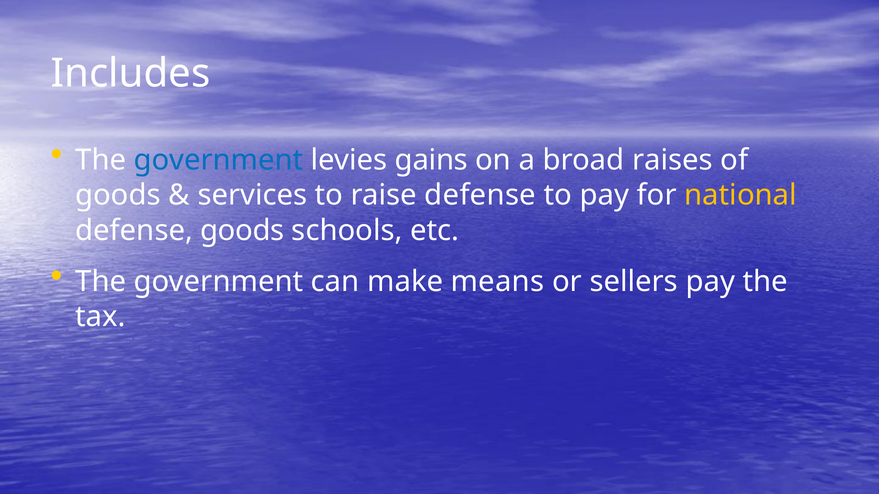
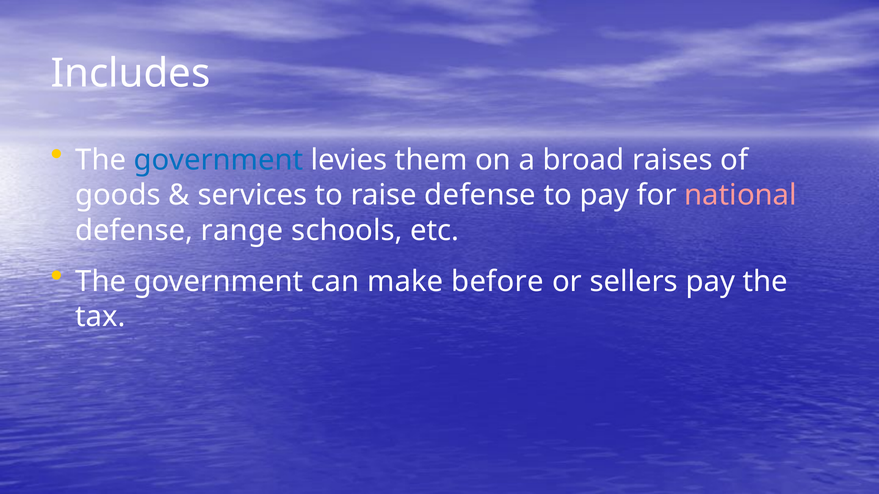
gains: gains -> them
national colour: yellow -> pink
defense goods: goods -> range
means: means -> before
